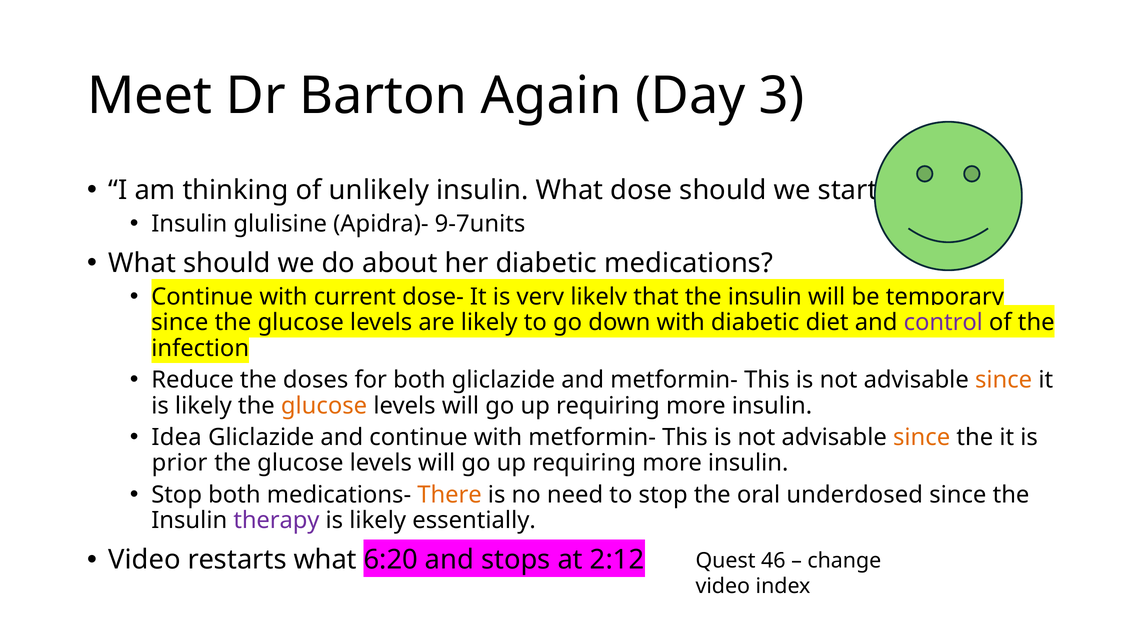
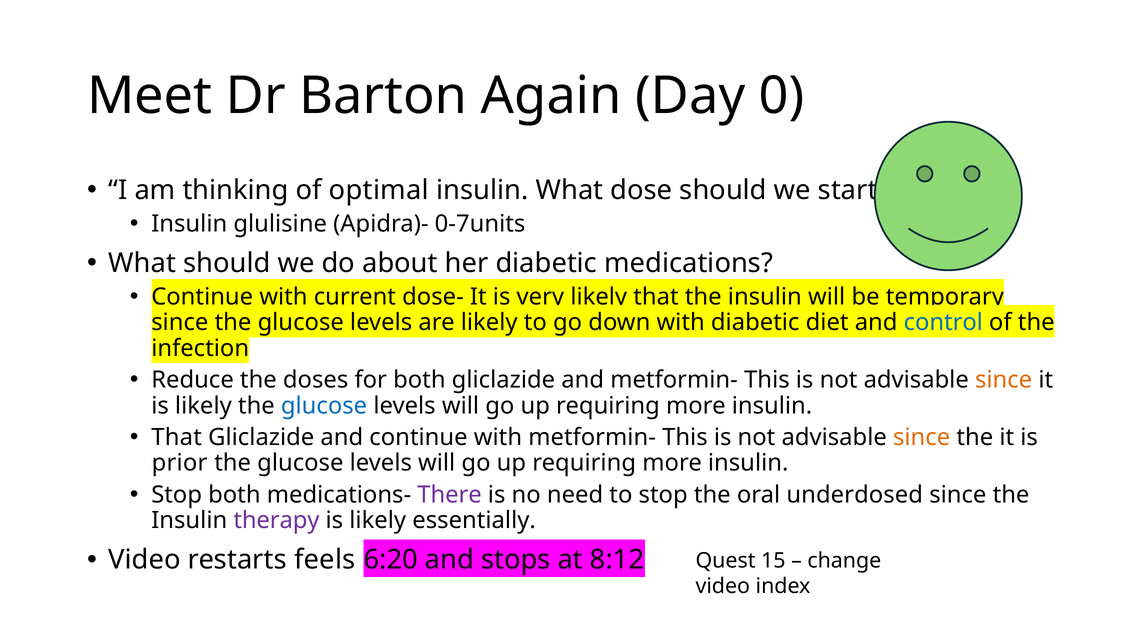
3: 3 -> 0
unlikely: unlikely -> optimal
9-7units: 9-7units -> 0-7units
control colour: purple -> blue
glucose at (324, 405) colour: orange -> blue
Idea at (177, 437): Idea -> That
There colour: orange -> purple
restarts what: what -> feels
2:12: 2:12 -> 8:12
46: 46 -> 15
